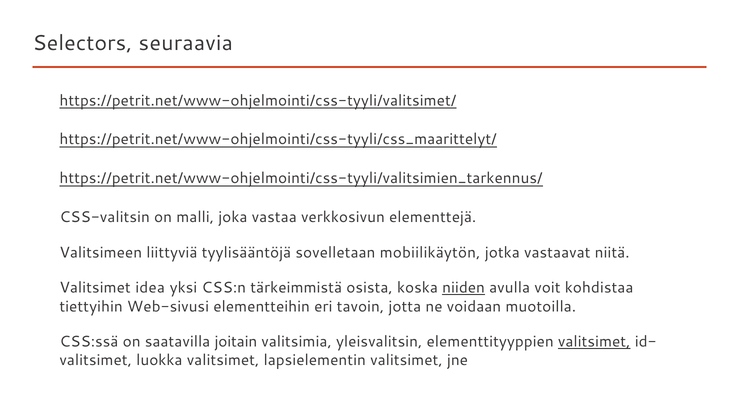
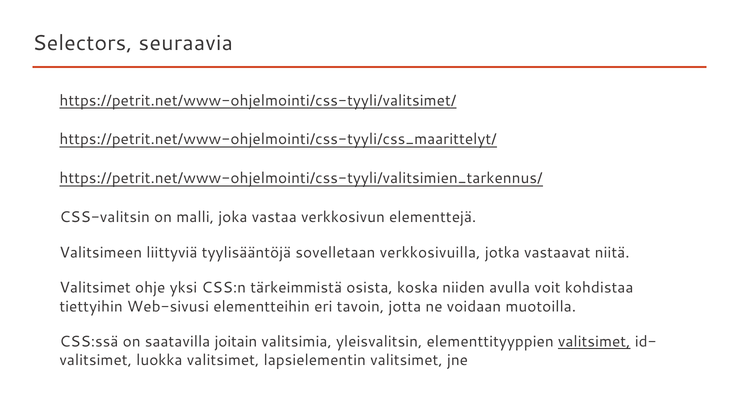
mobiilikäytön: mobiilikäytön -> verkkosivuilla
idea: idea -> ohje
niiden underline: present -> none
